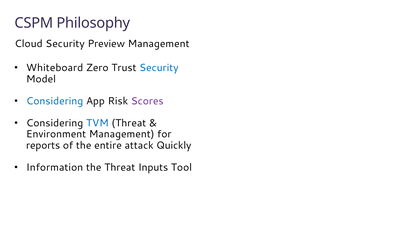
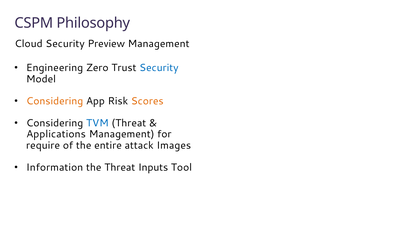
Whiteboard: Whiteboard -> Engineering
Considering at (55, 101) colour: blue -> orange
Scores colour: purple -> orange
Environment: Environment -> Applications
reports: reports -> require
Quickly: Quickly -> Images
